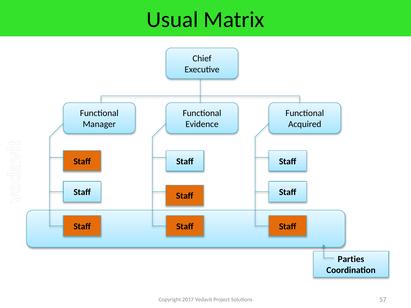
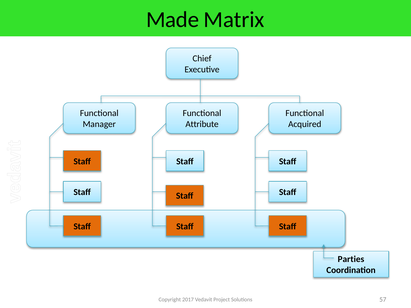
Usual: Usual -> Made
Evidence: Evidence -> Attribute
